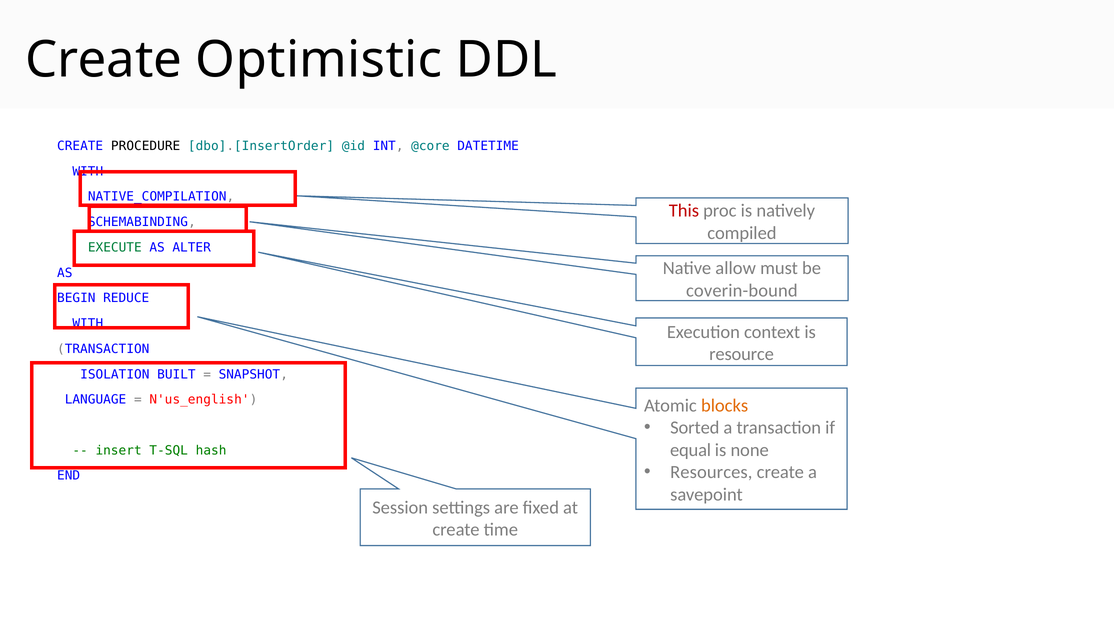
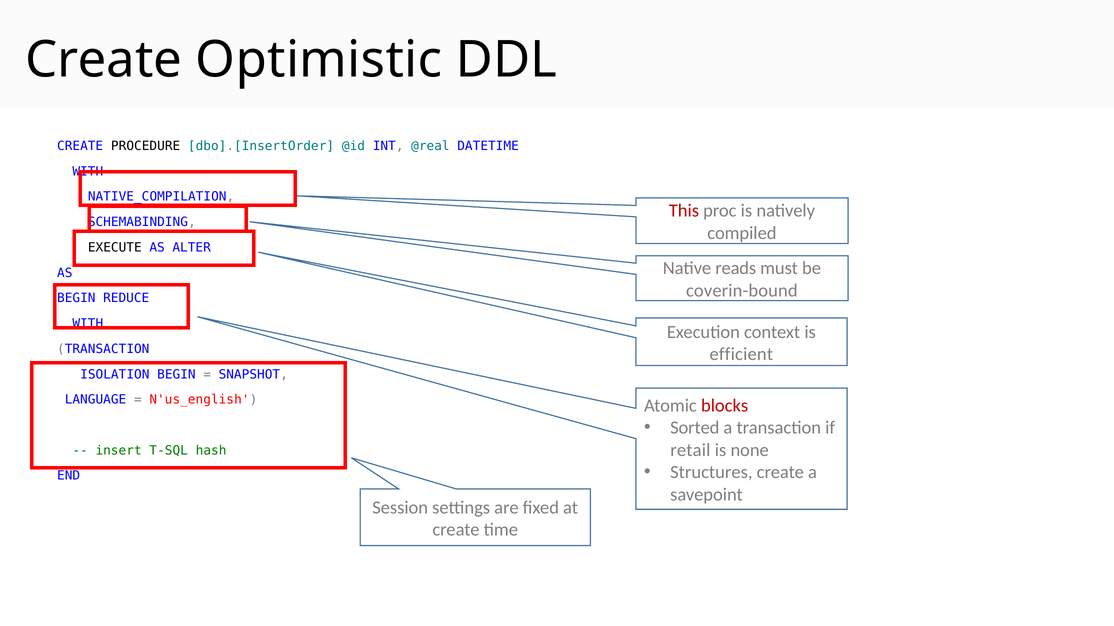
@core: @core -> @real
EXECUTE colour: green -> black
allow: allow -> reads
resource: resource -> efficient
ISOLATION BUILT: BUILT -> BEGIN
blocks colour: orange -> red
equal: equal -> retail
Resources: Resources -> Structures
